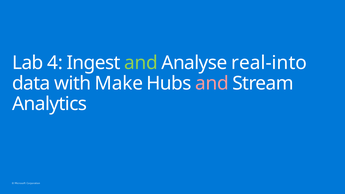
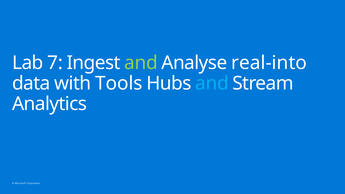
4: 4 -> 7
Make: Make -> Tools
and at (212, 83) colour: pink -> light blue
